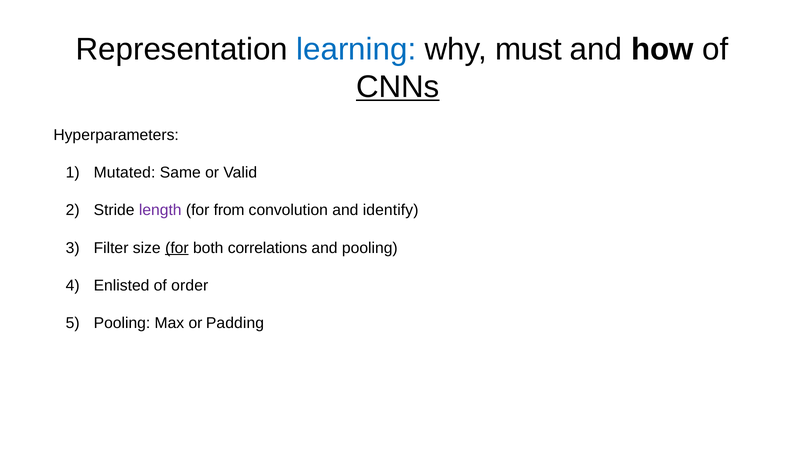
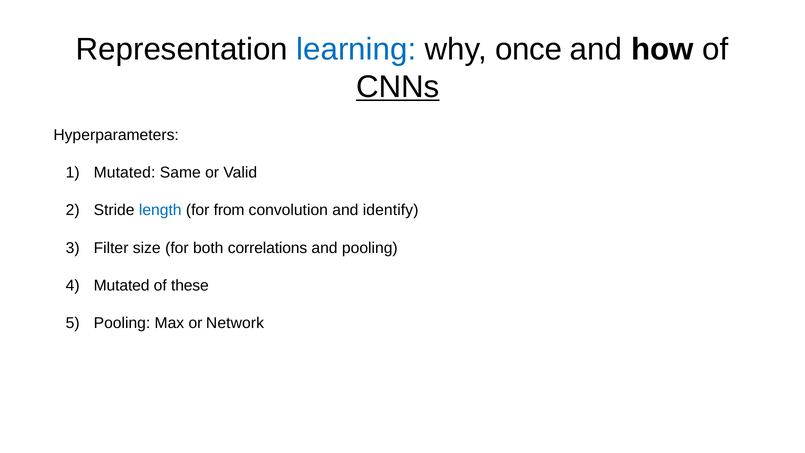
must: must -> once
length colour: purple -> blue
for at (177, 248) underline: present -> none
Enlisted at (122, 285): Enlisted -> Mutated
order: order -> these
Padding: Padding -> Network
